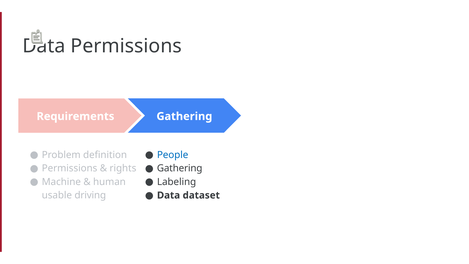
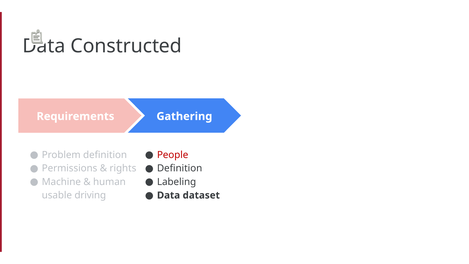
Data Permissions: Permissions -> Constructed
People colour: blue -> red
Gathering at (180, 168): Gathering -> Definition
